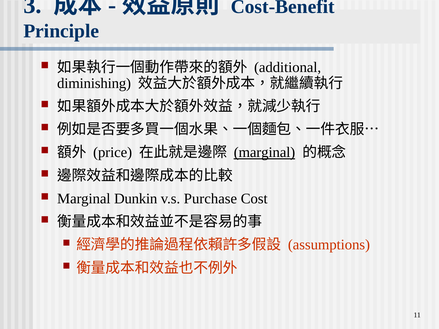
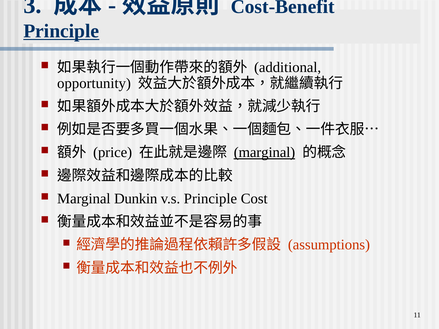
Principle at (61, 31) underline: none -> present
diminishing: diminishing -> opportunity
v.s Purchase: Purchase -> Principle
